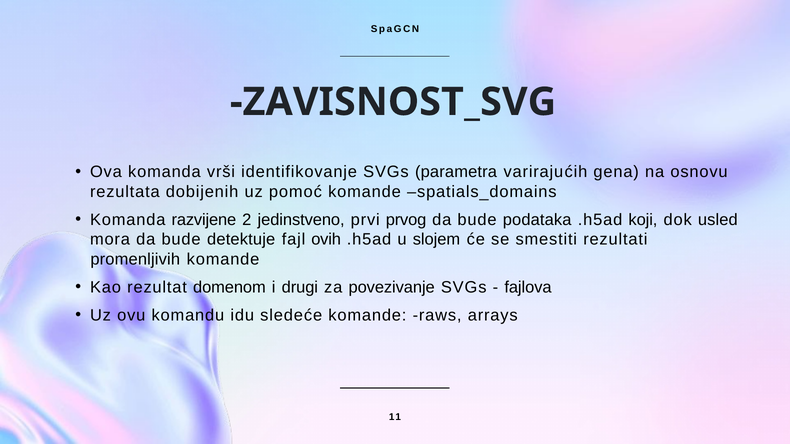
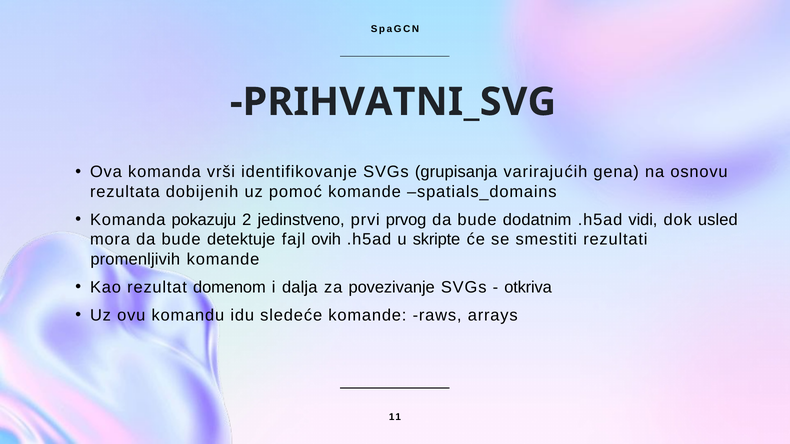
ZAVISNOST_SVG: ZAVISNOST_SVG -> PRIHVATNI_SVG
parametra: parametra -> grupisanja
razvijene: razvijene -> pokazuju
podataka: podataka -> dodatnim
koji: koji -> vidi
slojem: slojem -> skripte
drugi: drugi -> dalja
fajlova: fajlova -> otkriva
